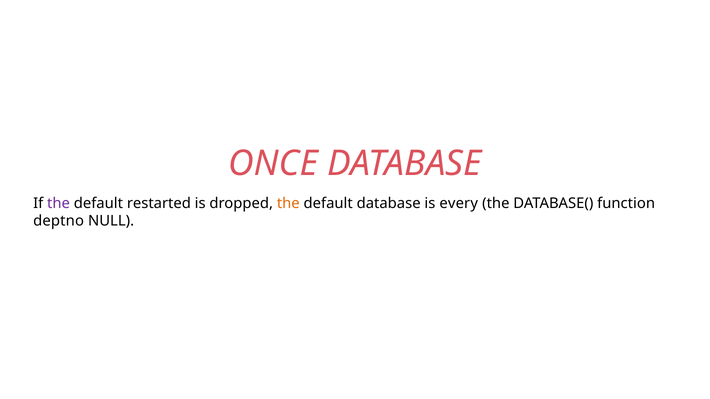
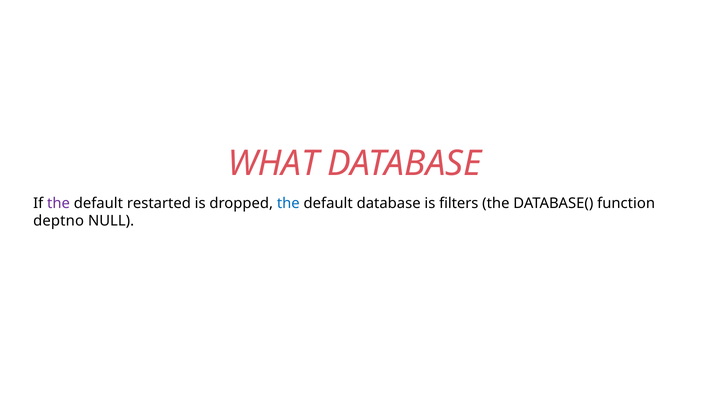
ONCE: ONCE -> WHAT
the at (288, 203) colour: orange -> blue
every: every -> filters
